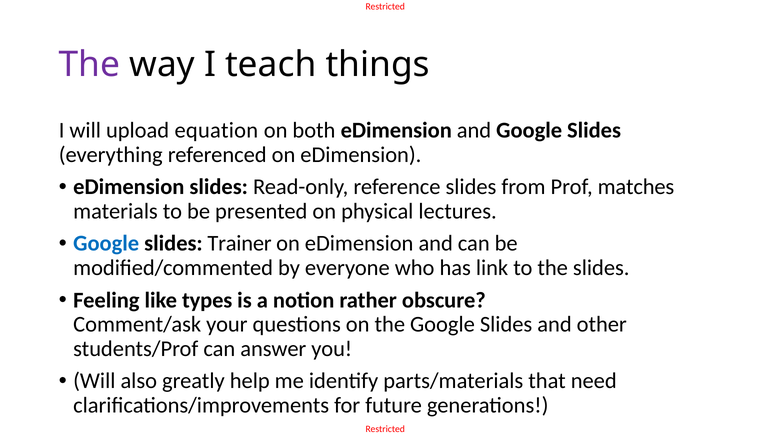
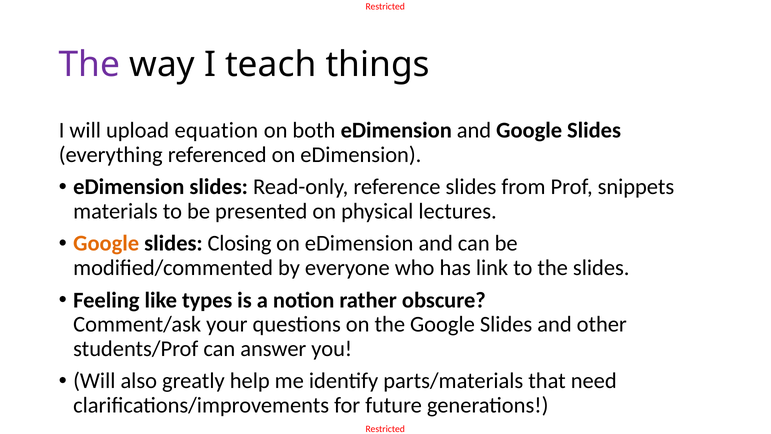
matches: matches -> snippets
Google at (106, 243) colour: blue -> orange
Trainer: Trainer -> Closing
